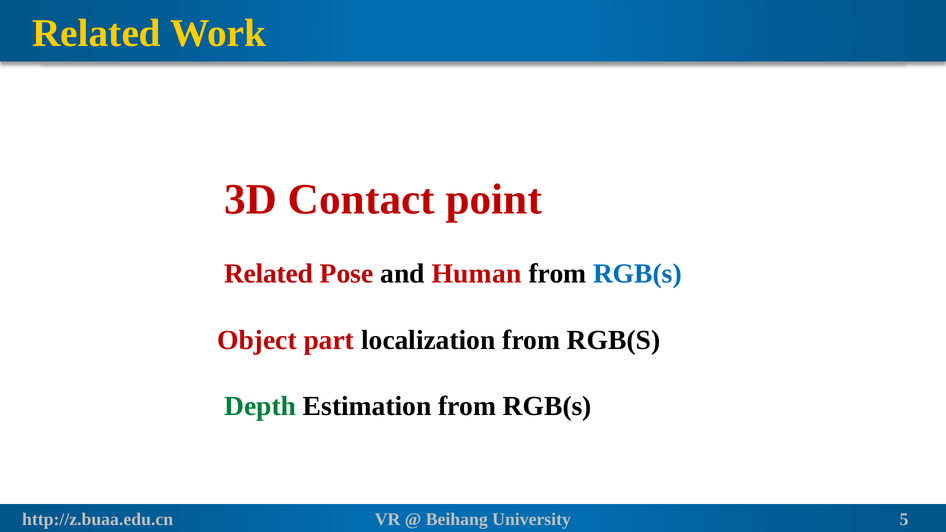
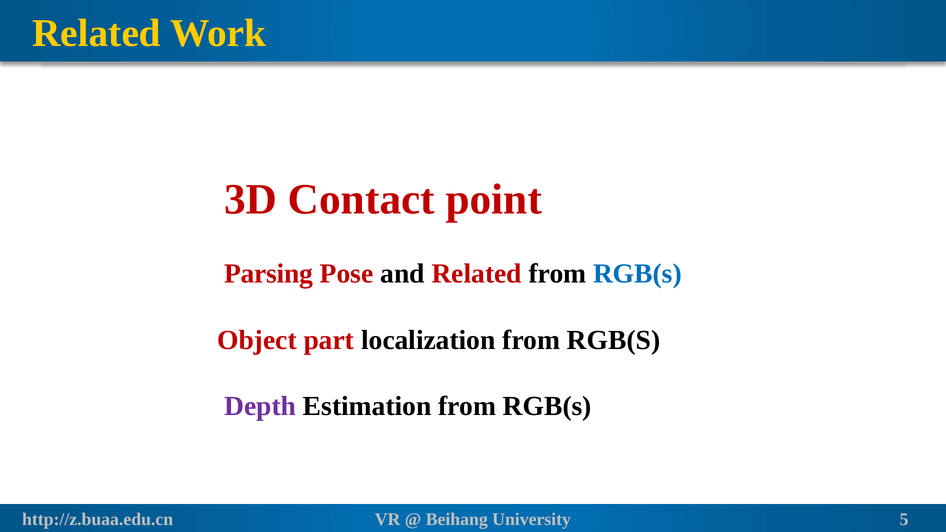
Related at (269, 274): Related -> Parsing
and Human: Human -> Related
Depth colour: green -> purple
